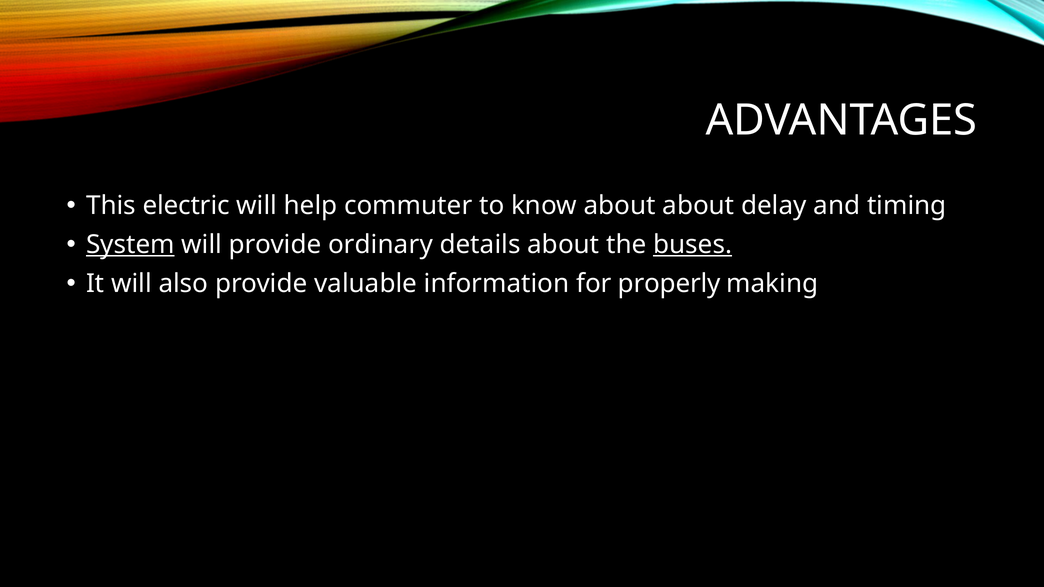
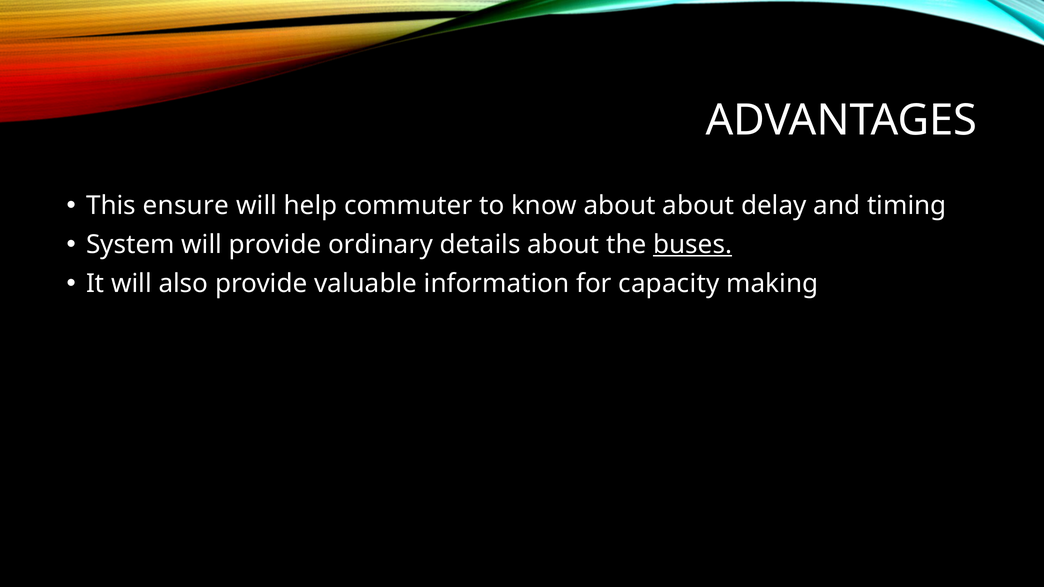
electric: electric -> ensure
System underline: present -> none
properly: properly -> capacity
